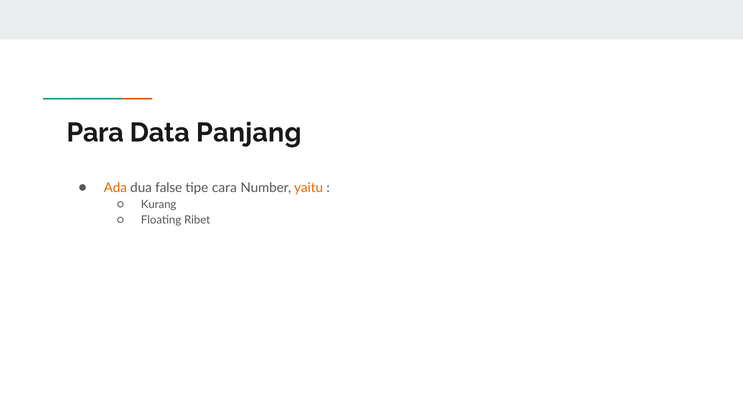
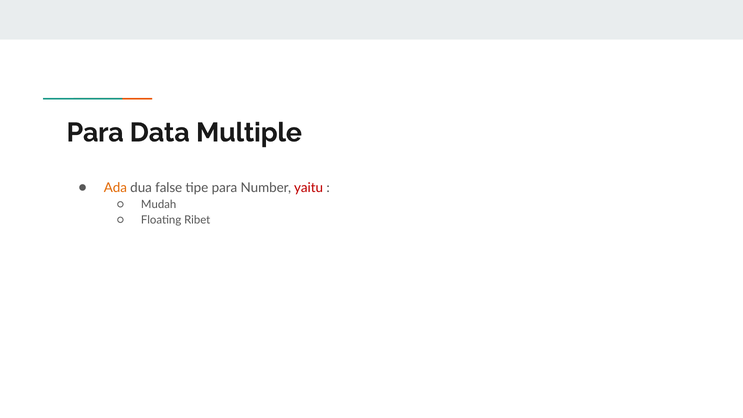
Panjang: Panjang -> Multiple
tipe cara: cara -> para
yaitu colour: orange -> red
Kurang: Kurang -> Mudah
